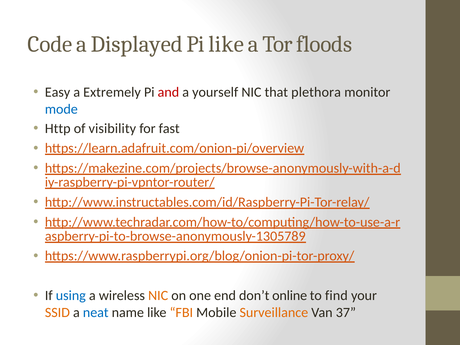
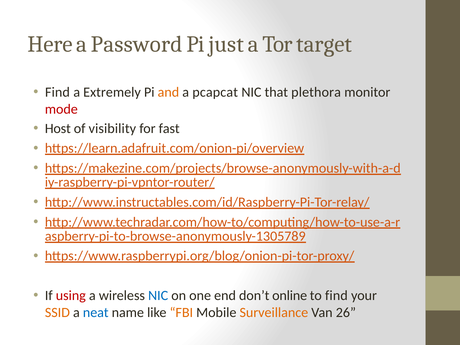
Code: Code -> Here
Displayed: Displayed -> Password
Pi like: like -> just
floods: floods -> target
Easy at (58, 92): Easy -> Find
and colour: red -> orange
yourself: yourself -> pcapcat
mode colour: blue -> red
Http: Http -> Host
using colour: blue -> red
NIC at (158, 296) colour: orange -> blue
37: 37 -> 26
